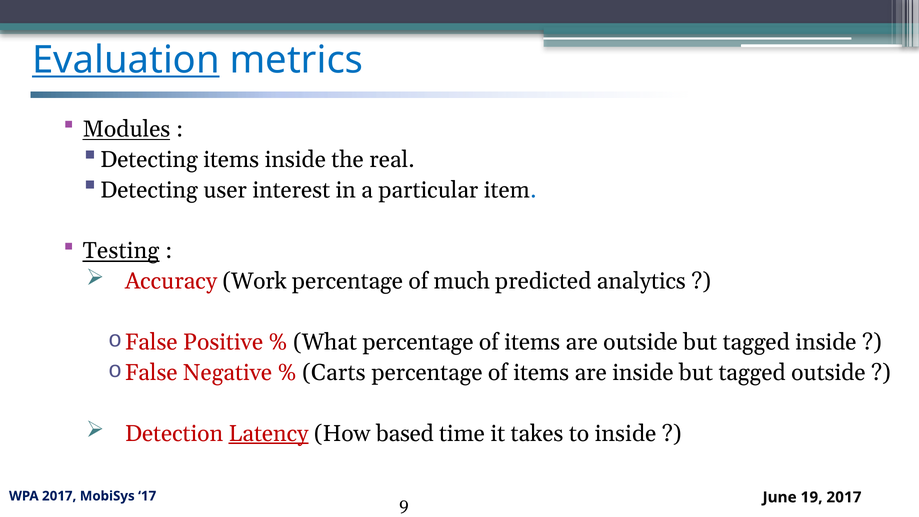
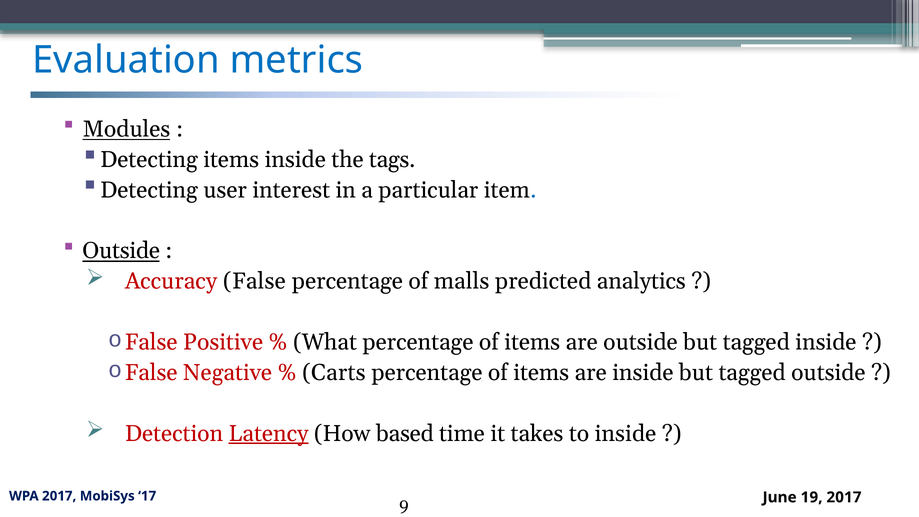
Evaluation underline: present -> none
real: real -> tags
Testing at (121, 251): Testing -> Outside
Accuracy Work: Work -> False
much: much -> malls
